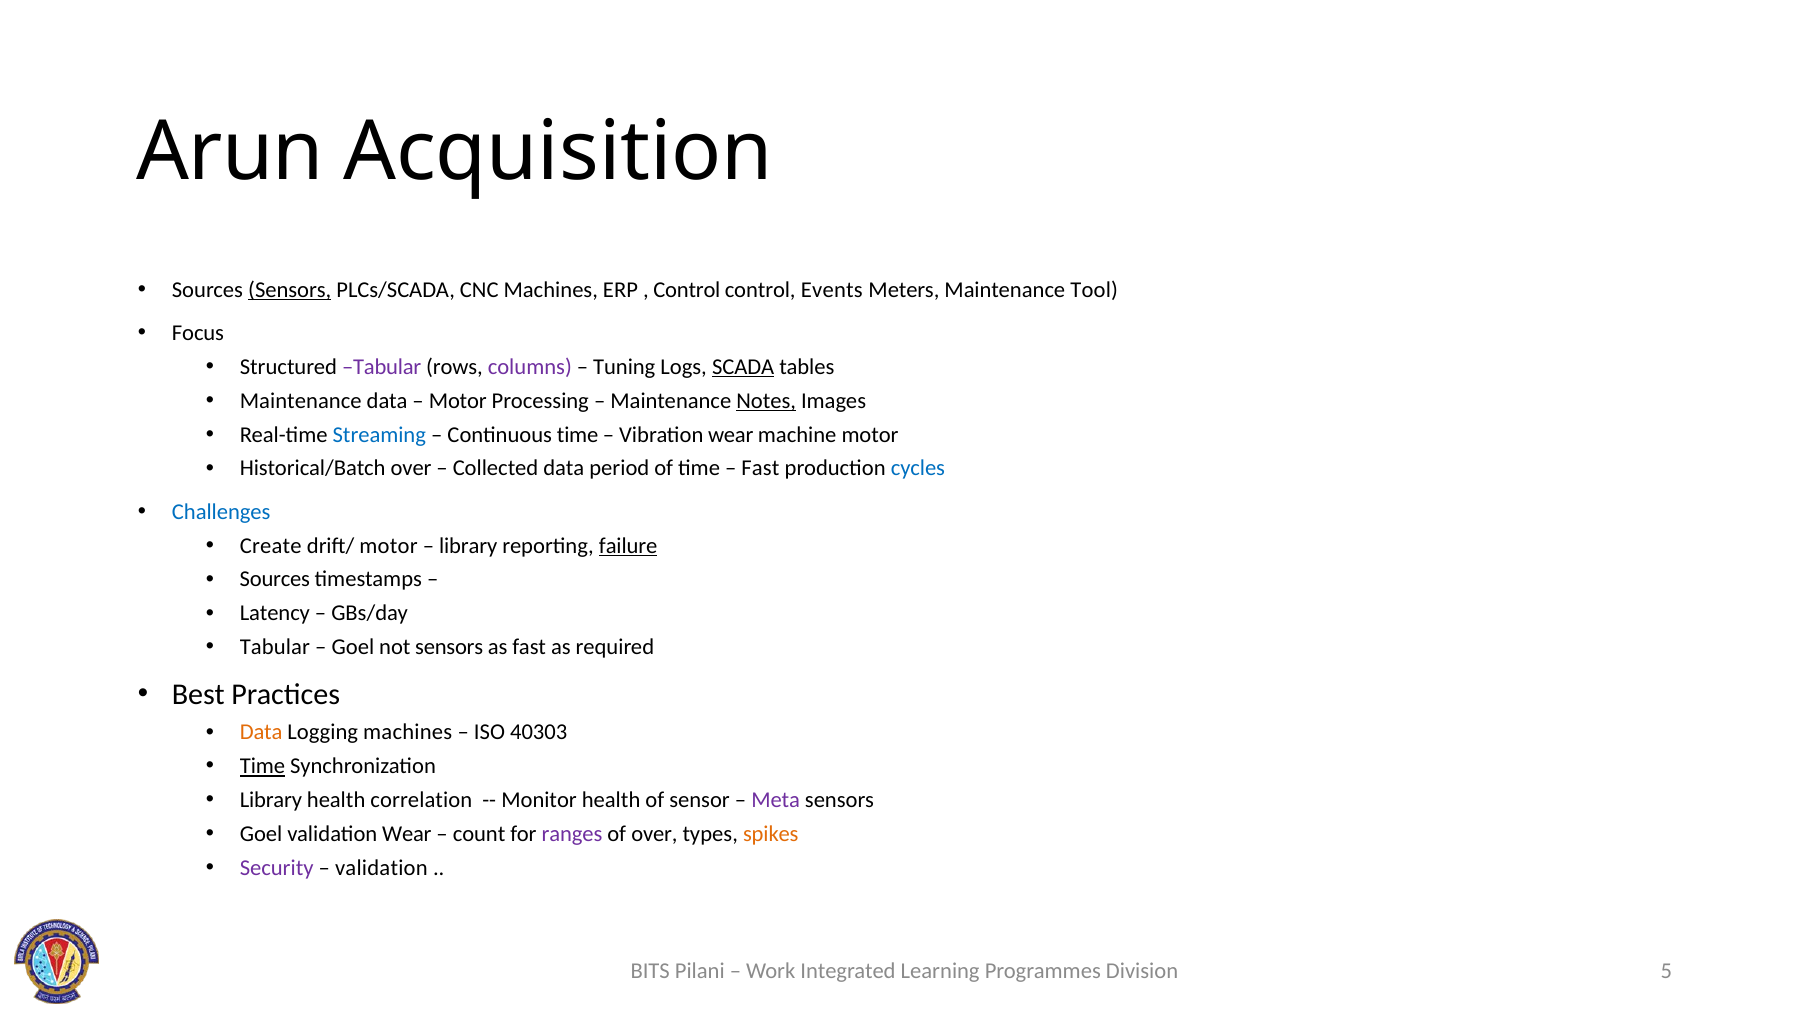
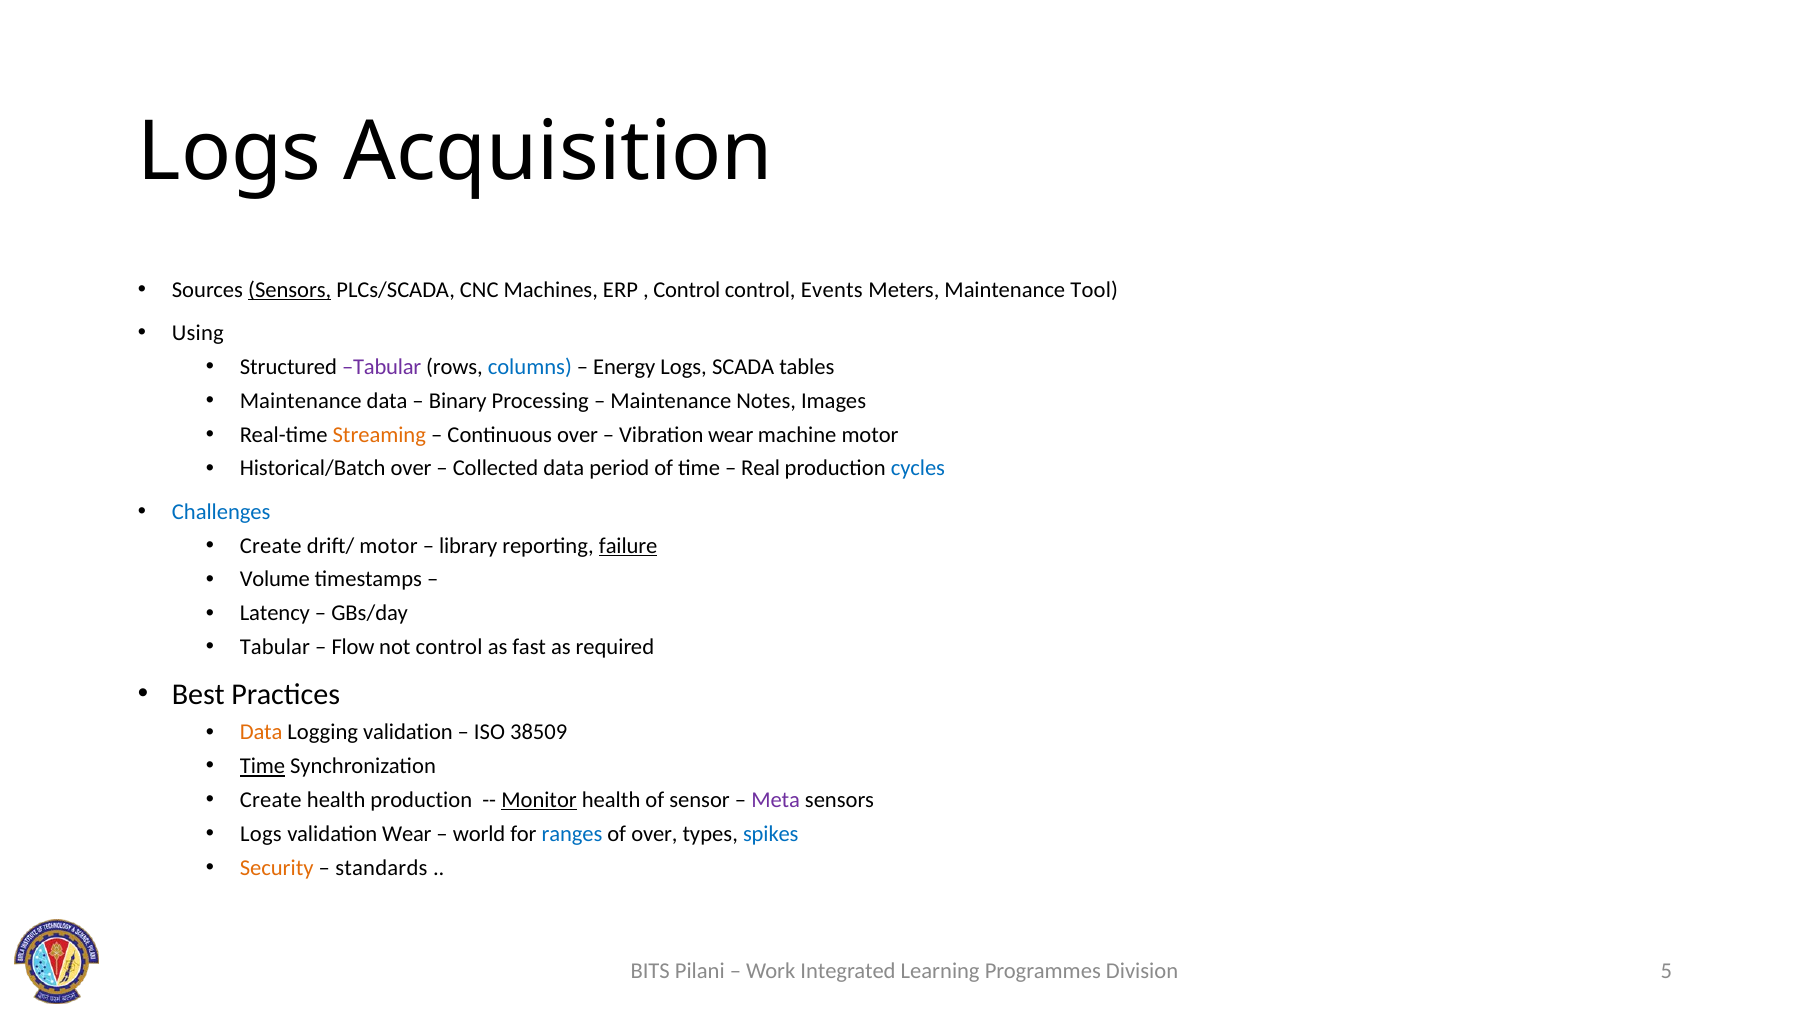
Arun at (230, 152): Arun -> Logs
Focus: Focus -> Using
columns colour: purple -> blue
Tuning: Tuning -> Energy
SCADA underline: present -> none
Motor at (458, 401): Motor -> Binary
Notes underline: present -> none
Streaming colour: blue -> orange
Continuous time: time -> over
Fast at (760, 469): Fast -> Real
Sources at (275, 579): Sources -> Volume
Goel at (353, 647): Goel -> Flow
not sensors: sensors -> control
Logging machines: machines -> validation
40303: 40303 -> 38509
Library at (271, 800): Library -> Create
health correlation: correlation -> production
Monitor underline: none -> present
Goel at (261, 834): Goel -> Logs
count: count -> world
ranges colour: purple -> blue
spikes colour: orange -> blue
Security colour: purple -> orange
validation at (381, 868): validation -> standards
